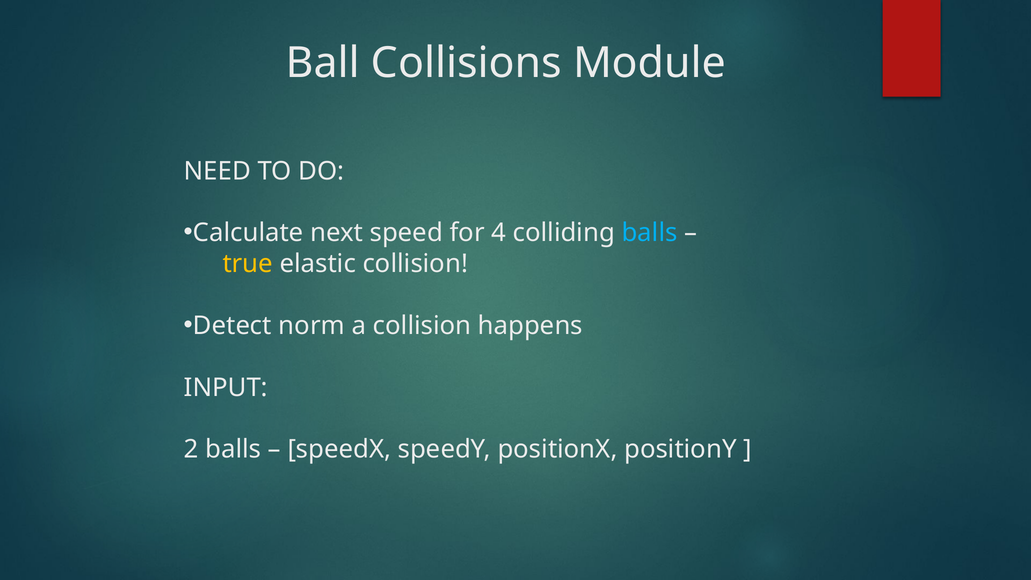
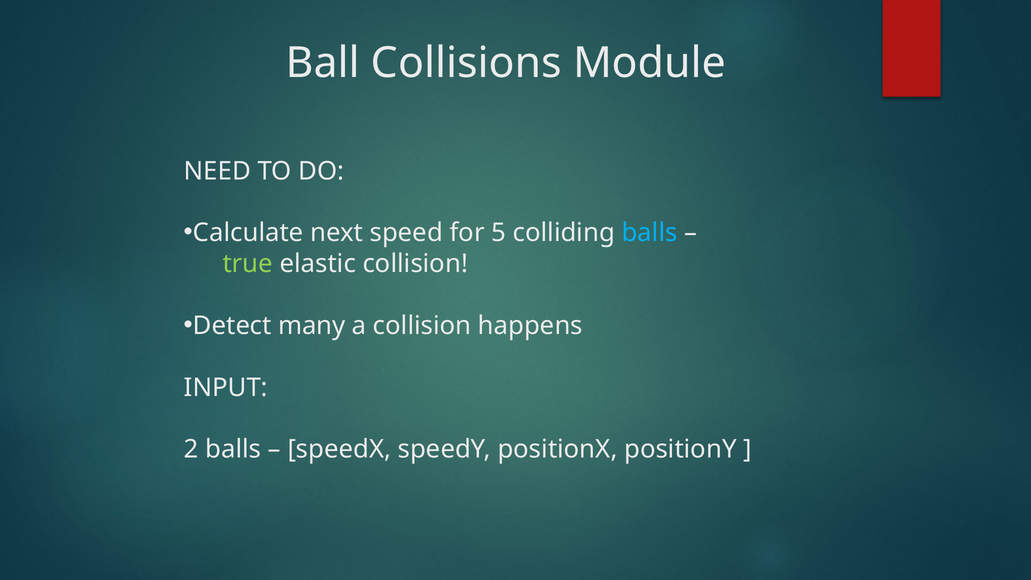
4: 4 -> 5
true colour: yellow -> light green
norm: norm -> many
